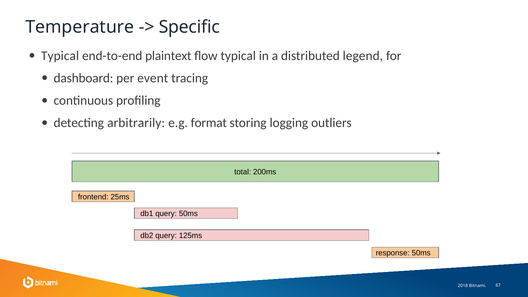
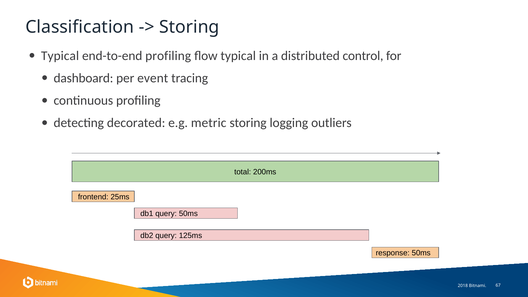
Temperature: Temperature -> Classification
Specific at (189, 27): Specific -> Storing
end-to-end plaintext: plaintext -> profiling
legend: legend -> control
arbitrarily: arbitrarily -> decorated
format: format -> metric
